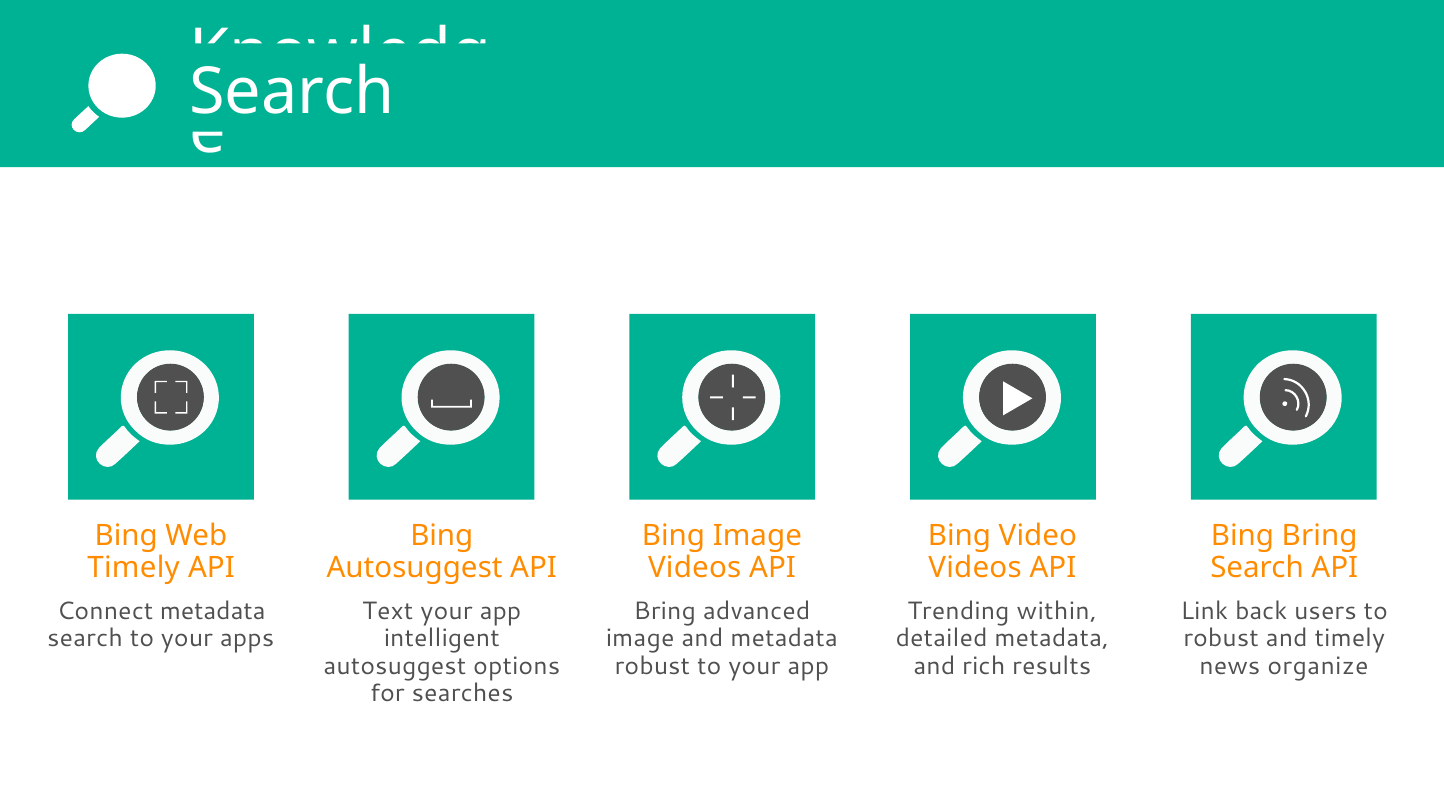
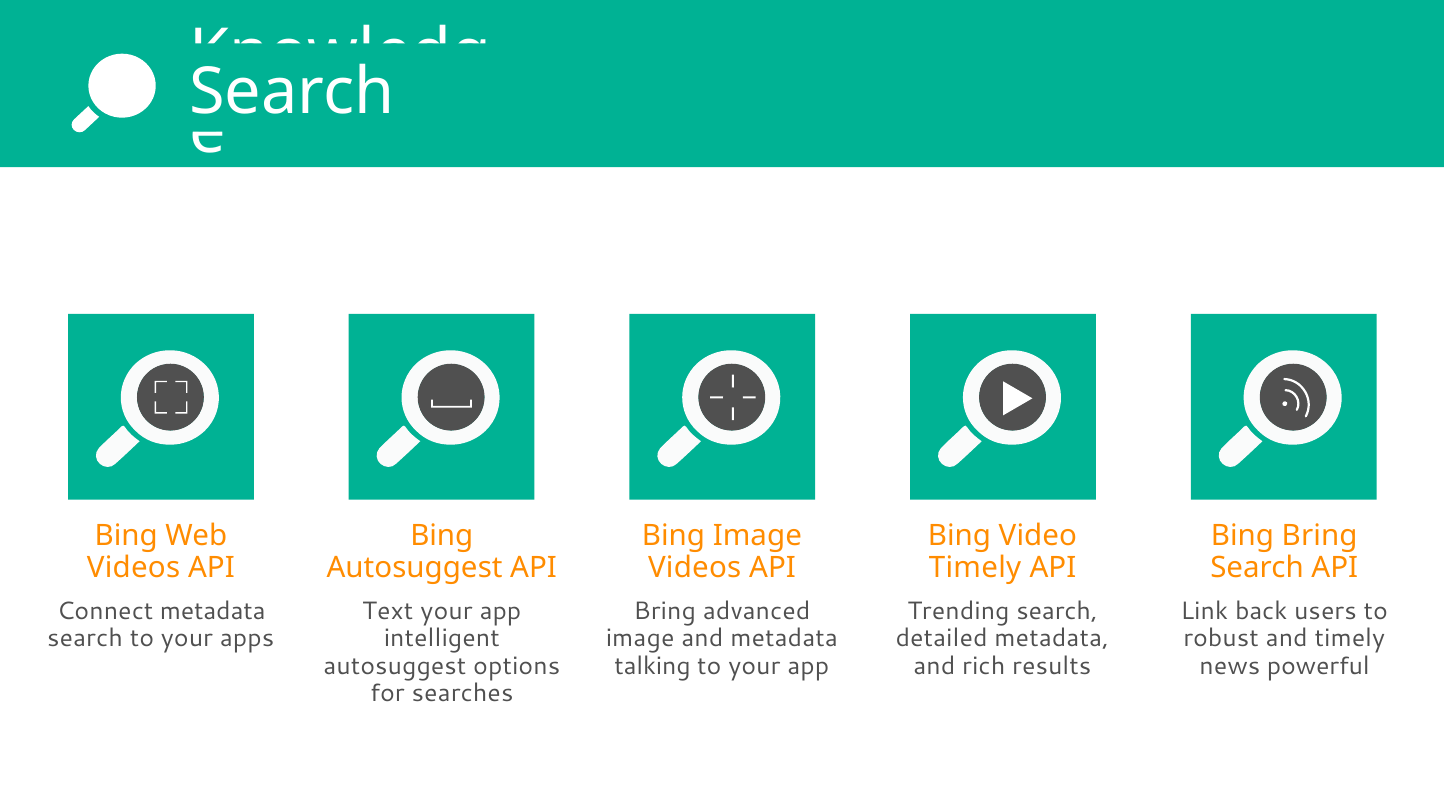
Timely at (134, 568): Timely -> Videos
Videos at (975, 568): Videos -> Timely
Trending within: within -> search
robust at (652, 666): robust -> talking
organize: organize -> powerful
